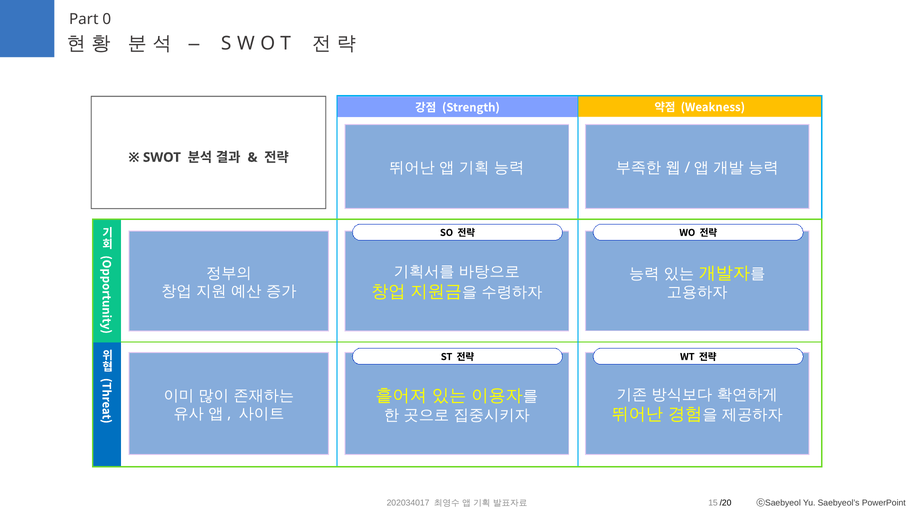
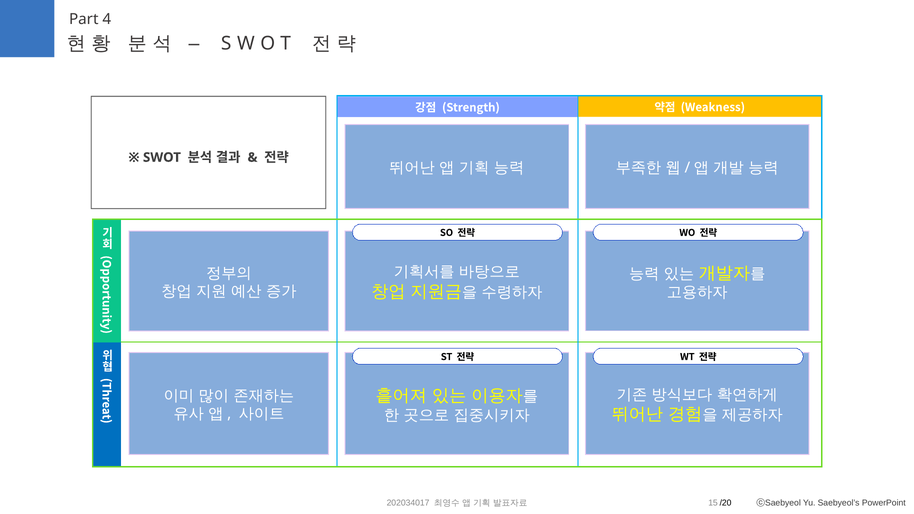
0: 0 -> 4
